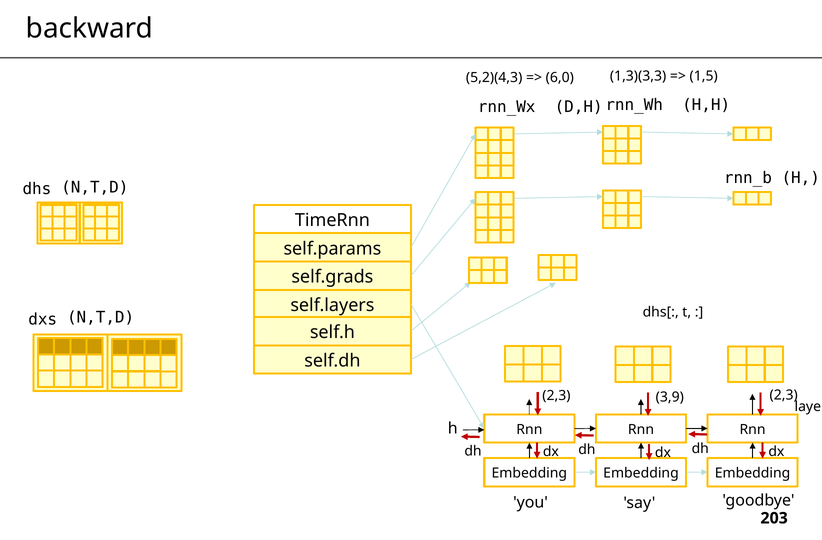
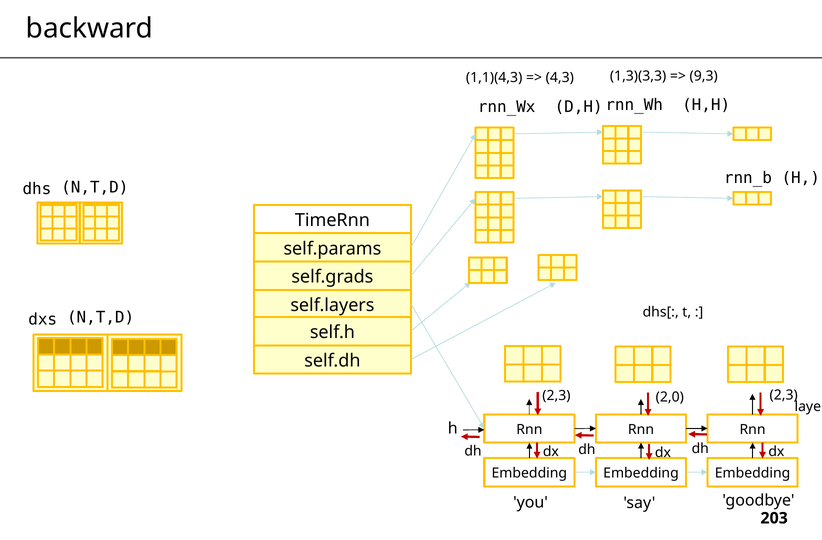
5,2)(4,3: 5,2)(4,3 -> 1,1)(4,3
6,0: 6,0 -> 4,3
1,5: 1,5 -> 9,3
3,9: 3,9 -> 2,0
